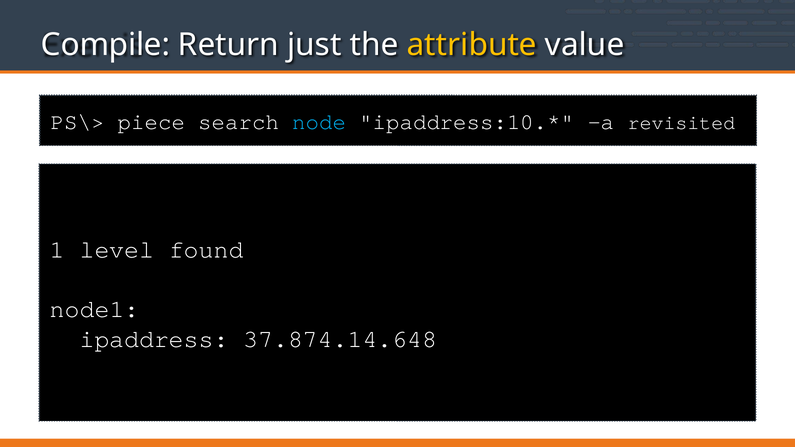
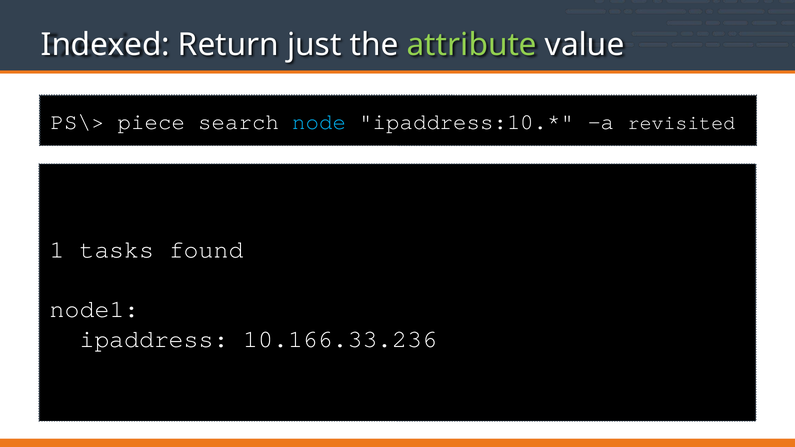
Compile: Compile -> Indexed
attribute colour: yellow -> light green
level: level -> tasks
37.874.14.648: 37.874.14.648 -> 10.166.33.236
